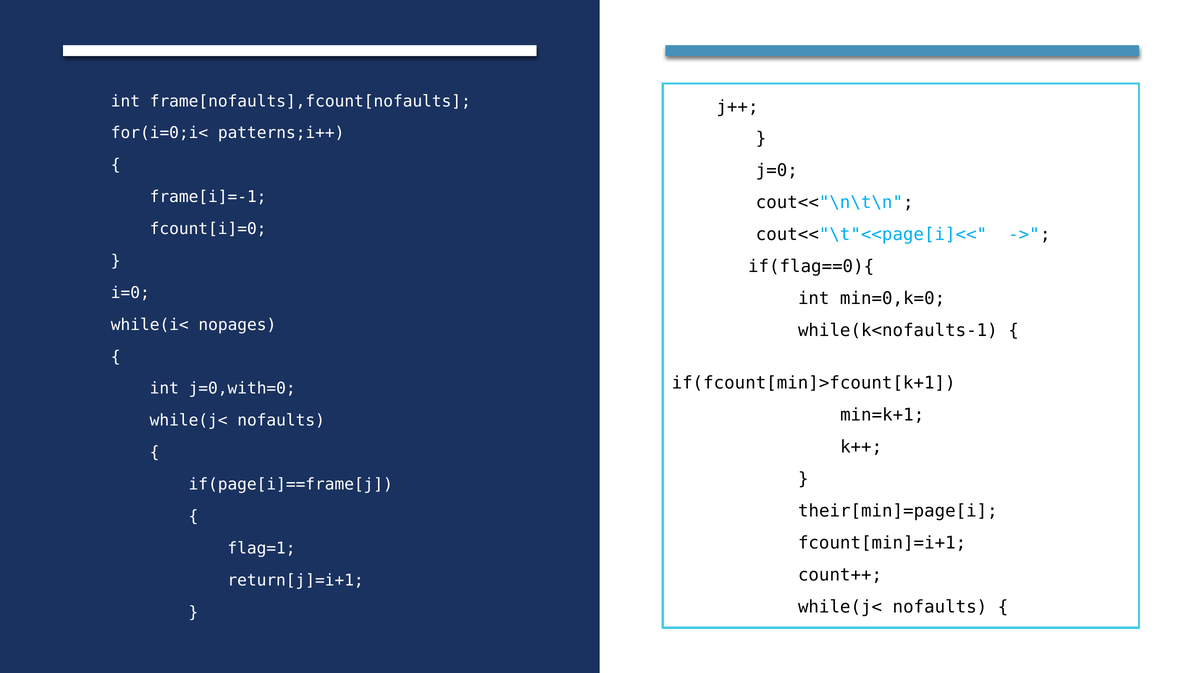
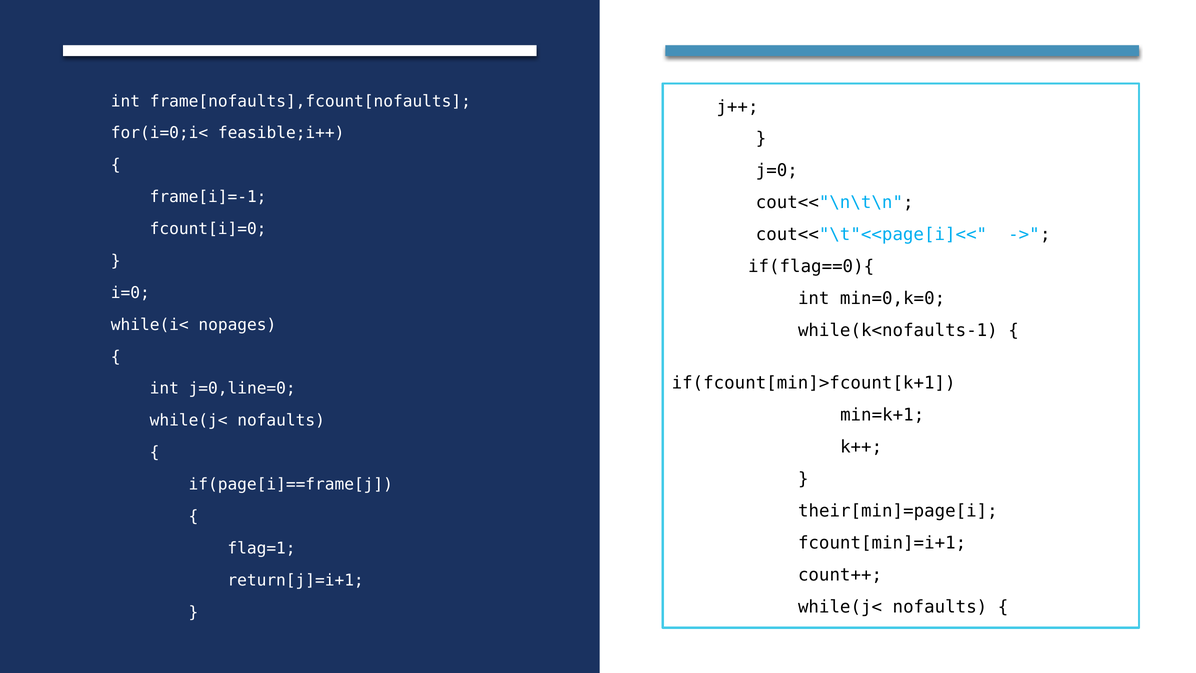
patterns;i++: patterns;i++ -> feasible;i++
j=0,with=0: j=0,with=0 -> j=0,line=0
